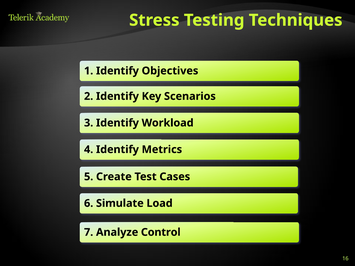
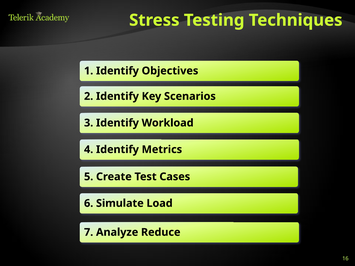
Control: Control -> Reduce
